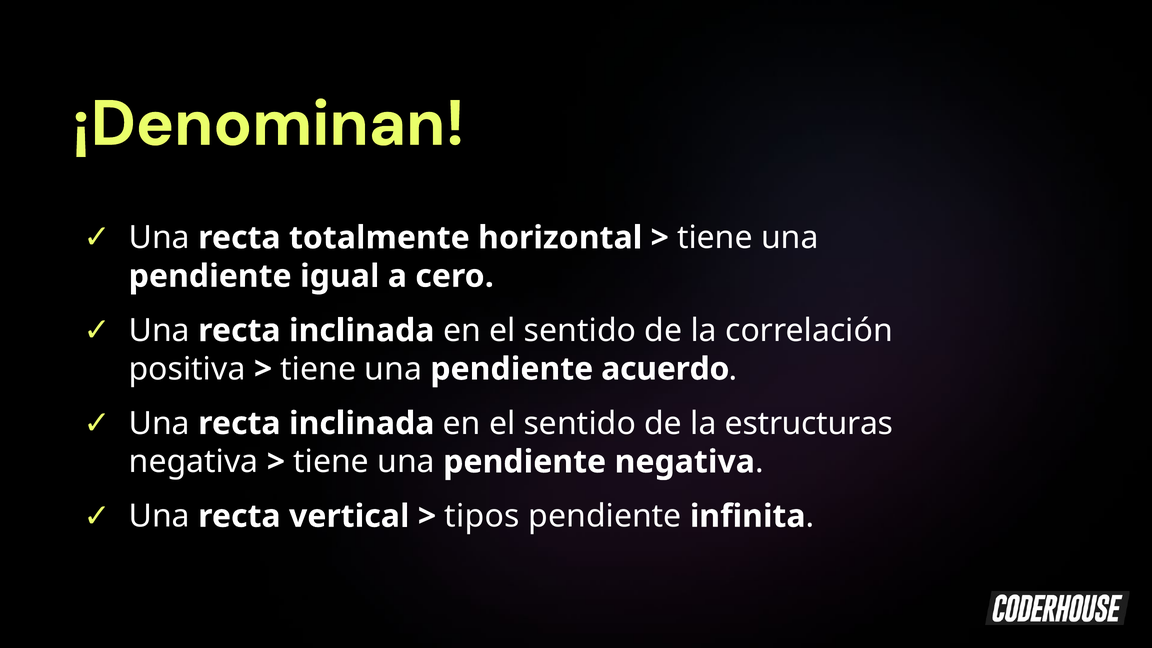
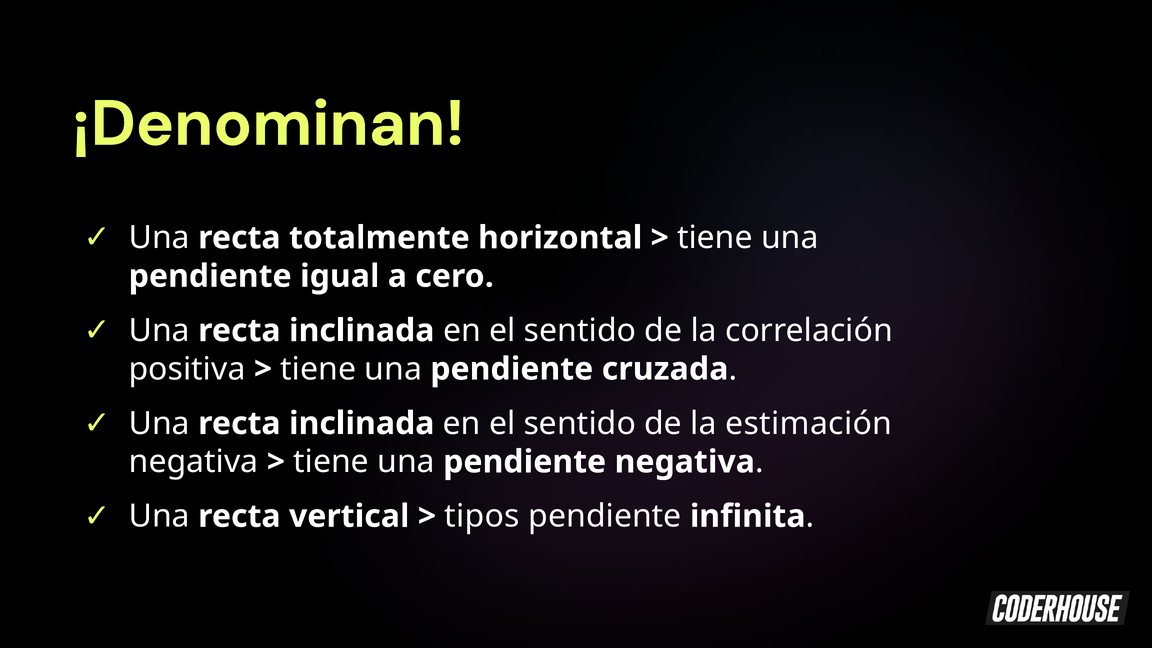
acuerdo: acuerdo -> cruzada
estructuras: estructuras -> estimación
